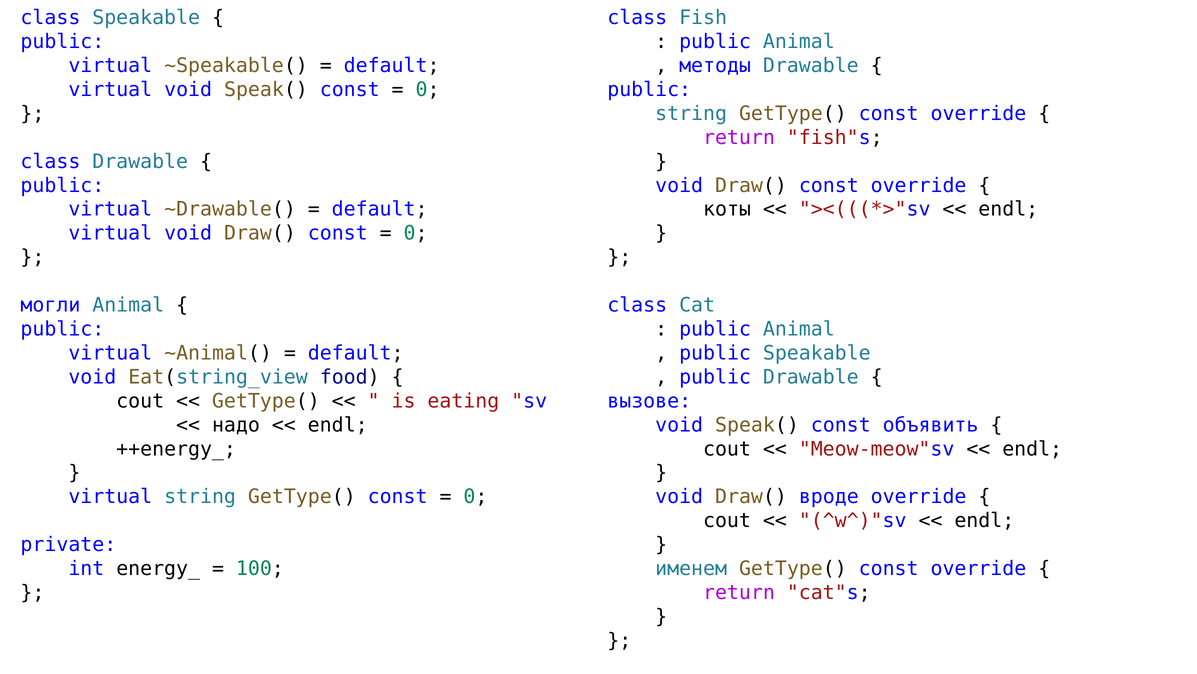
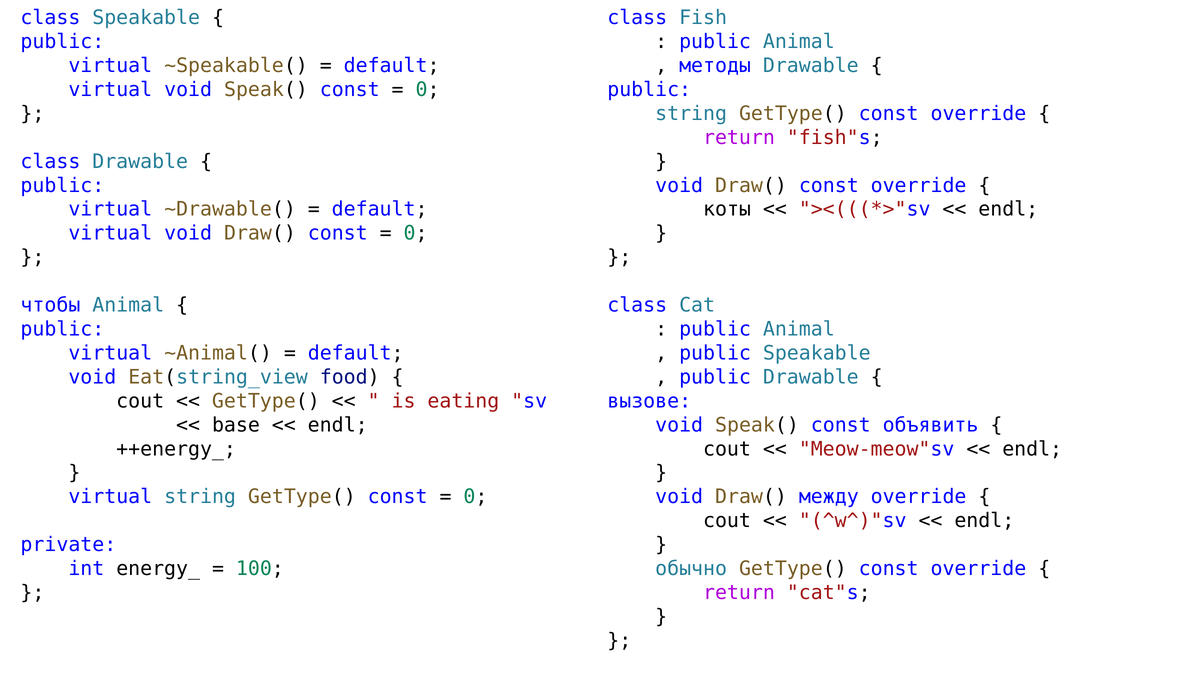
могли: могли -> чтобы
надо: надо -> base
вроде: вроде -> между
именем: именем -> обычно
